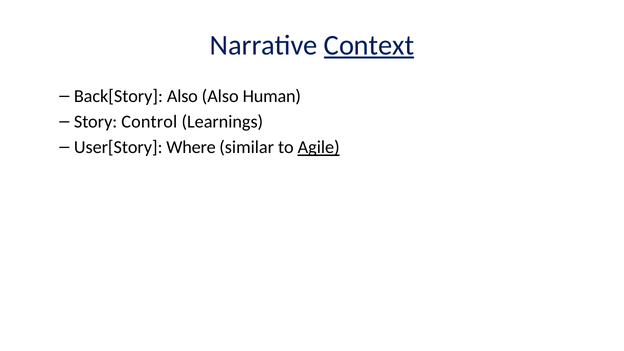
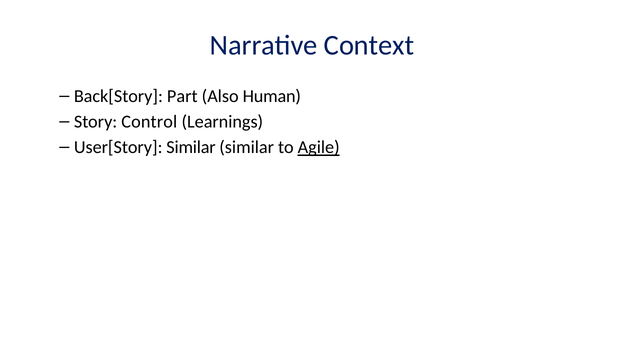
Context underline: present -> none
Back[Story Also: Also -> Part
User[Story Where: Where -> Similar
